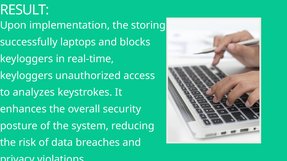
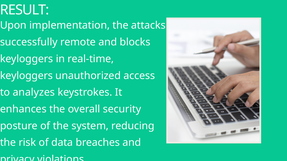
storing: storing -> attacks
laptops: laptops -> remote
